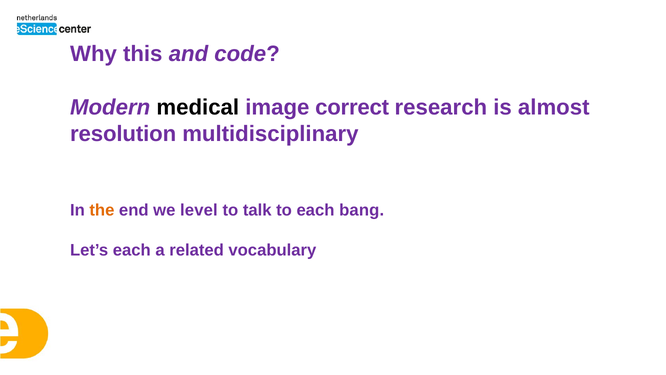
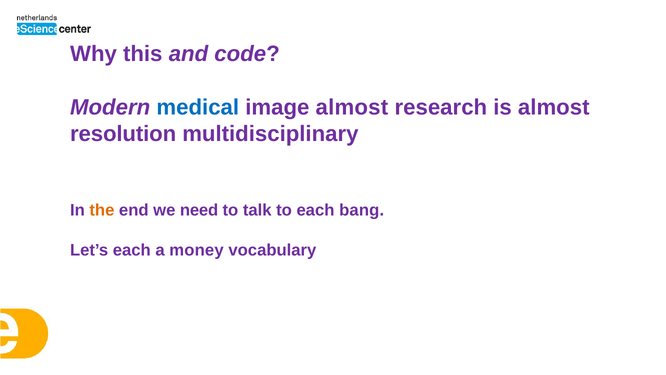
medical colour: black -> blue
image correct: correct -> almost
level: level -> need
related: related -> money
